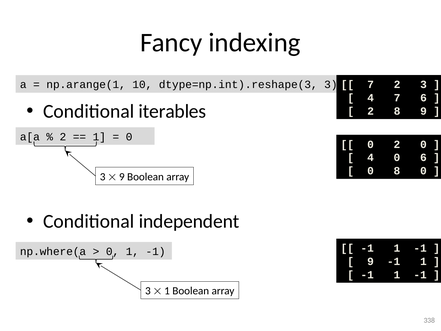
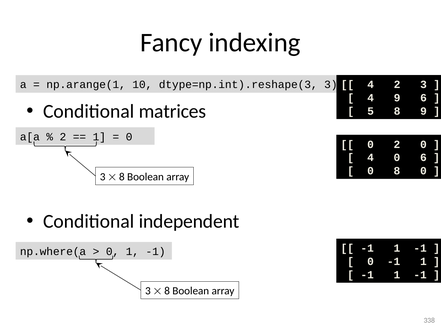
7 at (371, 85): 7 -> 4
4 7: 7 -> 9
iterables: iterables -> matrices
2 at (371, 111): 2 -> 5
9 at (122, 177): 9 -> 8
9 at (370, 261): 9 -> 0
1 at (167, 291): 1 -> 8
